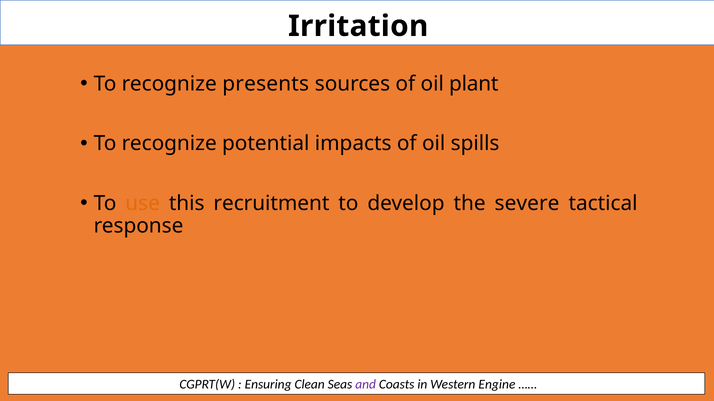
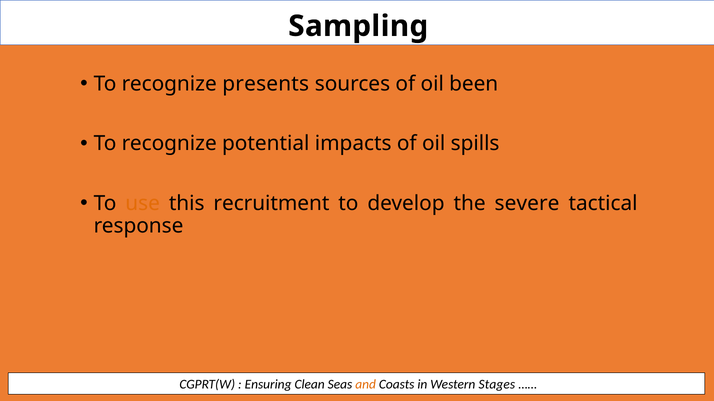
Irritation: Irritation -> Sampling
plant: plant -> been
and colour: purple -> orange
Engine: Engine -> Stages
